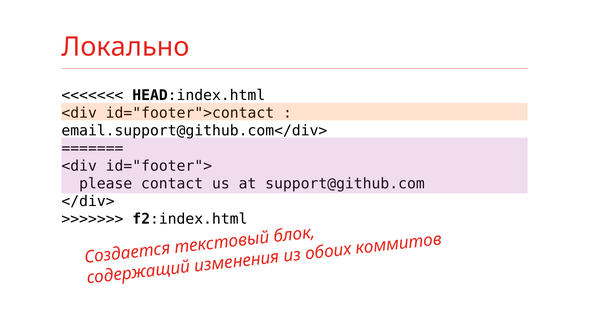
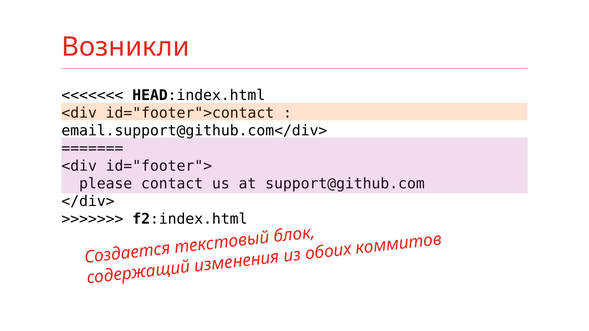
Локально: Локально -> Возникли
